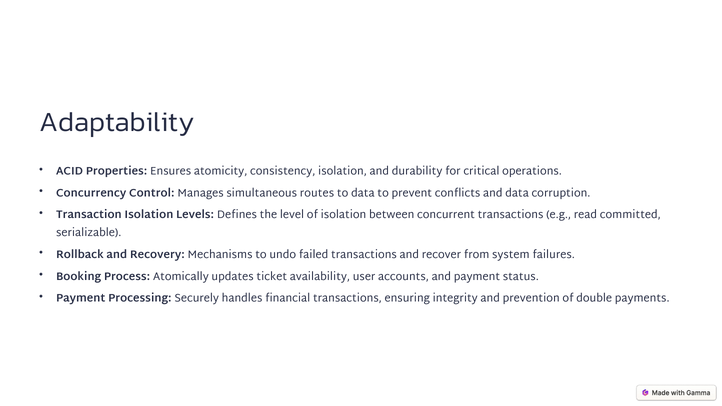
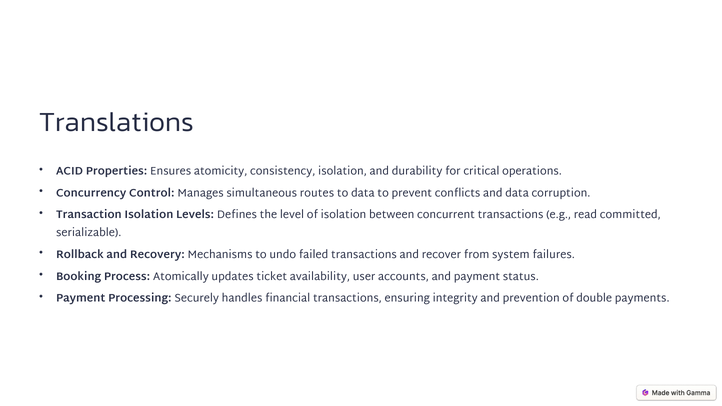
Adaptability: Adaptability -> Translations
